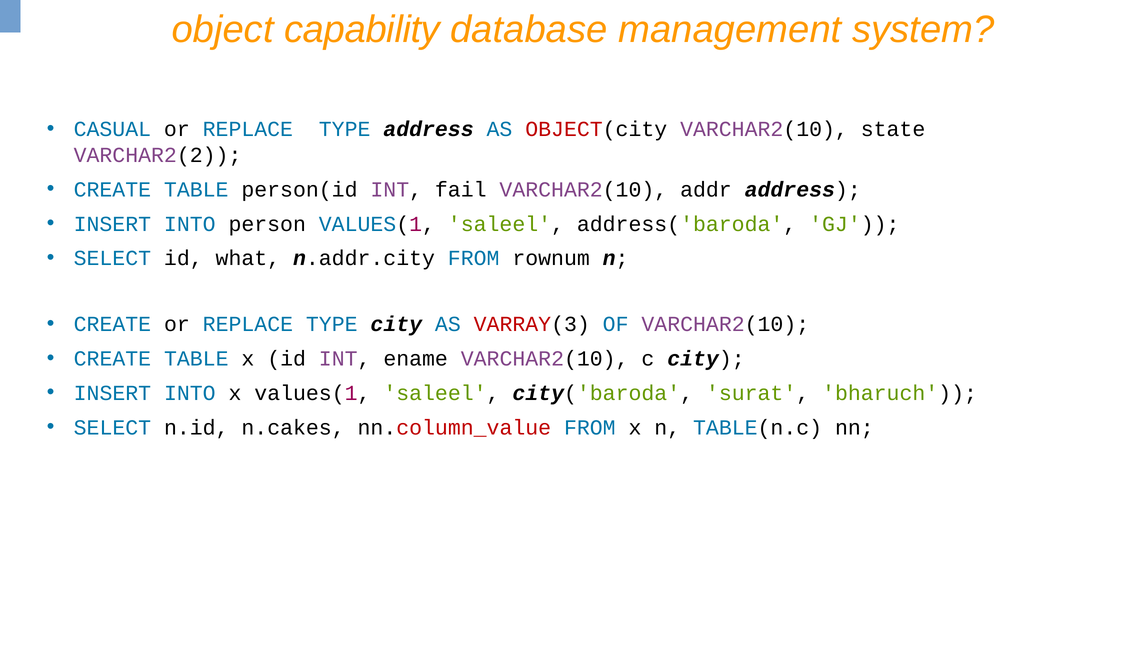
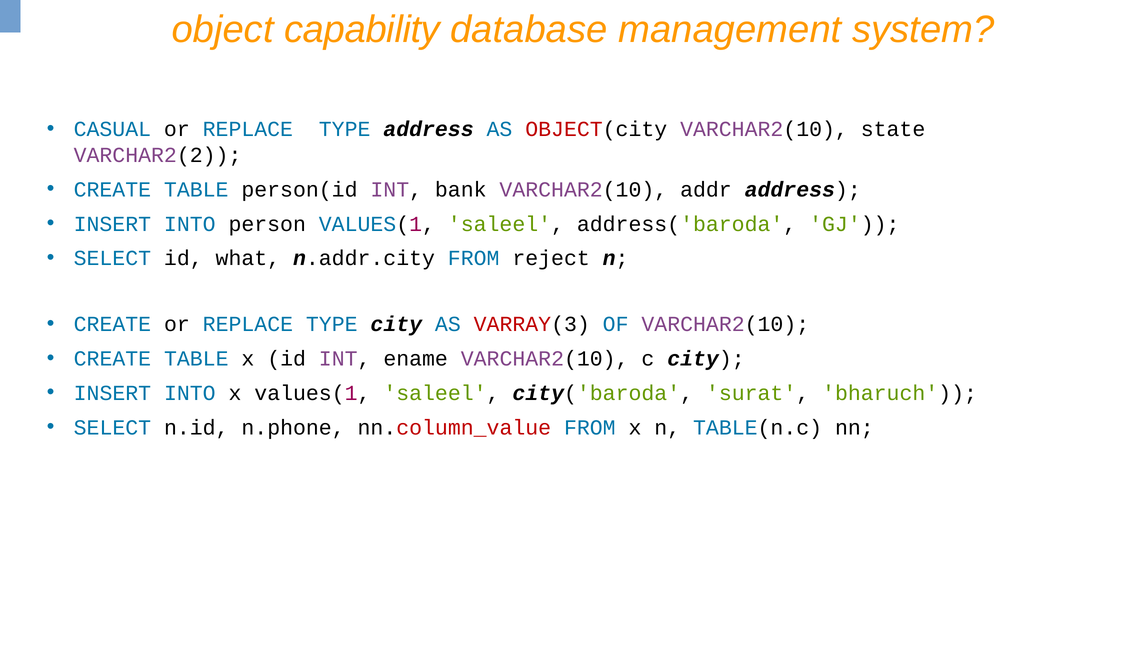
fail: fail -> bank
rownum: rownum -> reject
n.cakes: n.cakes -> n.phone
